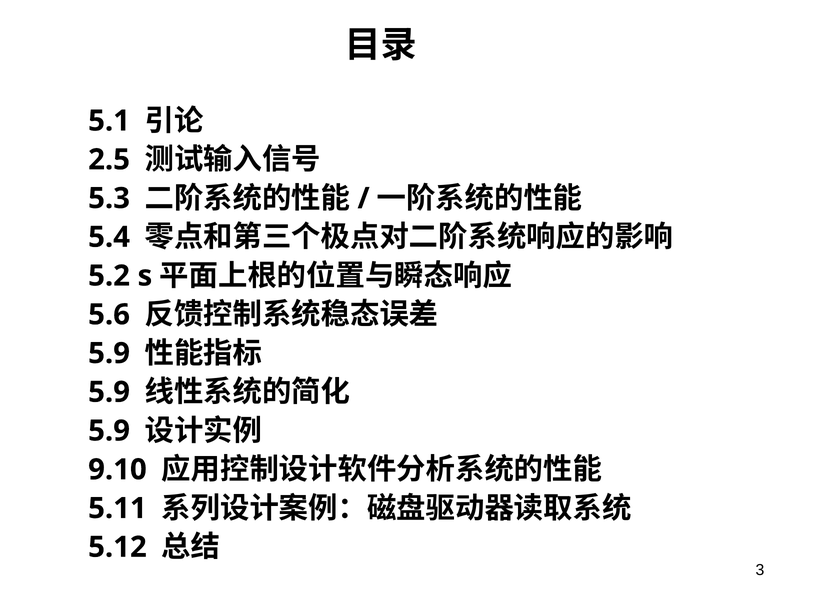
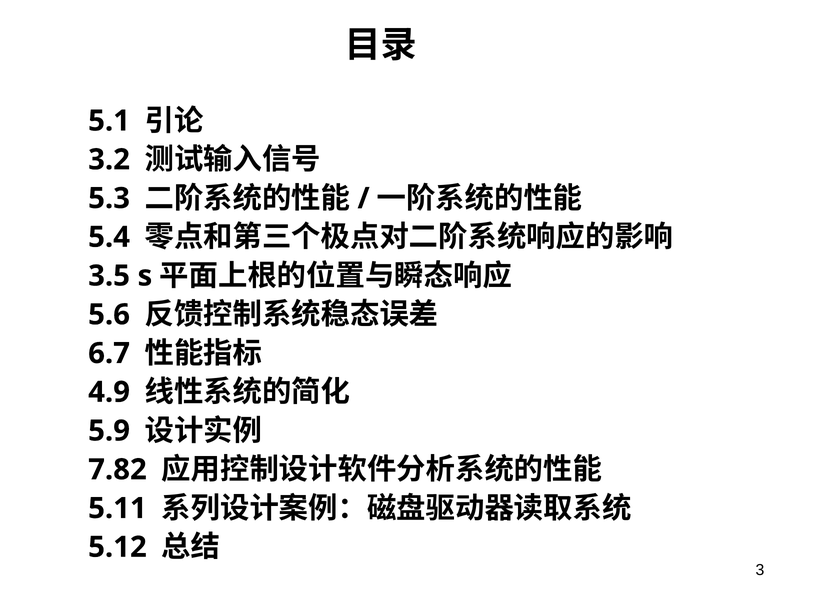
2.5: 2.5 -> 3.2
5.2: 5.2 -> 3.5
5.9 at (109, 353): 5.9 -> 6.7
5.9 at (109, 392): 5.9 -> 4.9
9.10: 9.10 -> 7.82
